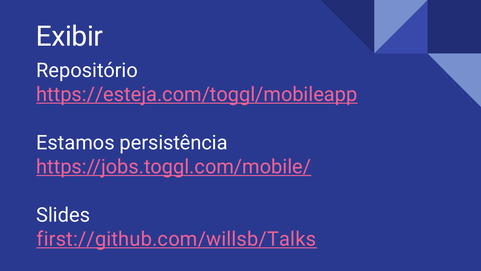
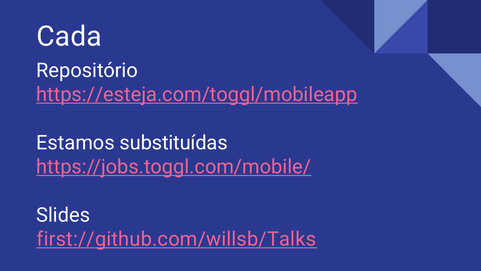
Exibir: Exibir -> Cada
persistência: persistência -> substituídas
